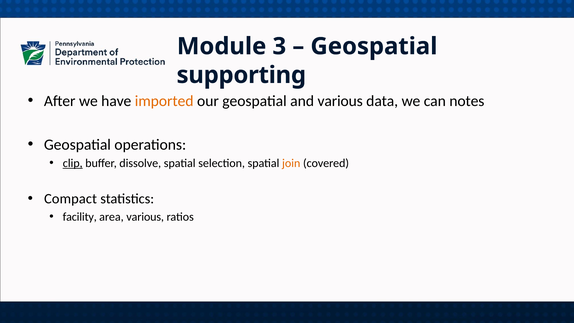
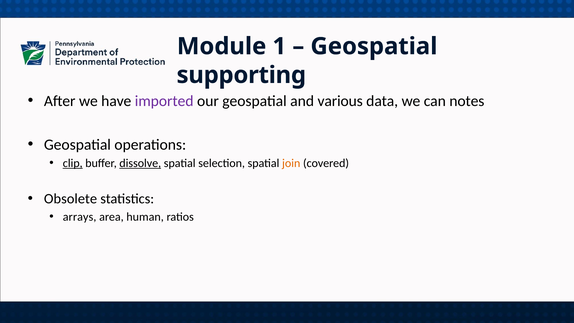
3: 3 -> 1
imported colour: orange -> purple
dissolve underline: none -> present
Compact: Compact -> Obsolete
facility: facility -> arrays
area various: various -> human
